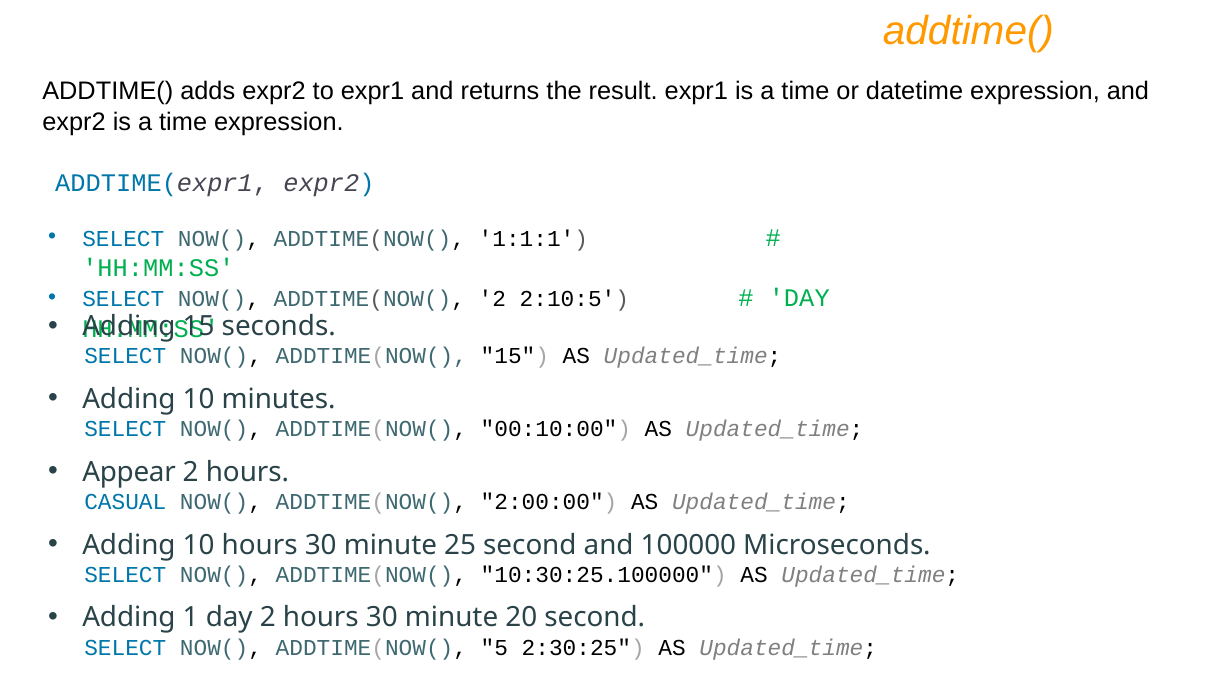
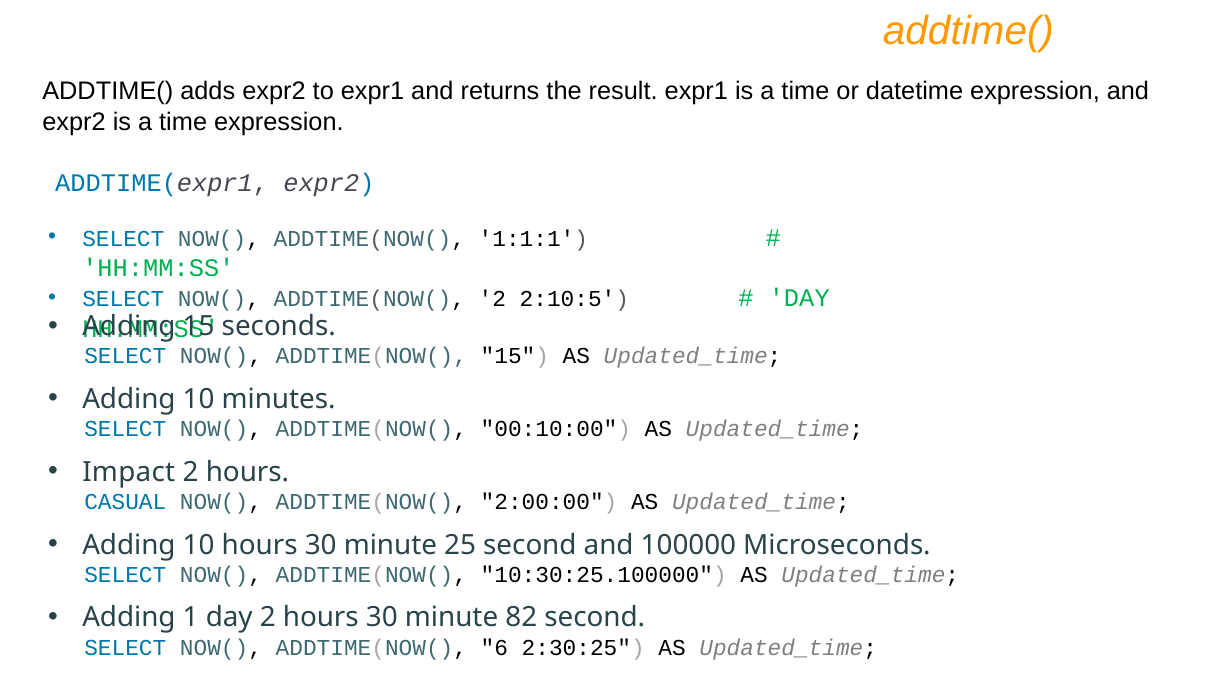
Appear: Appear -> Impact
20: 20 -> 82
5: 5 -> 6
